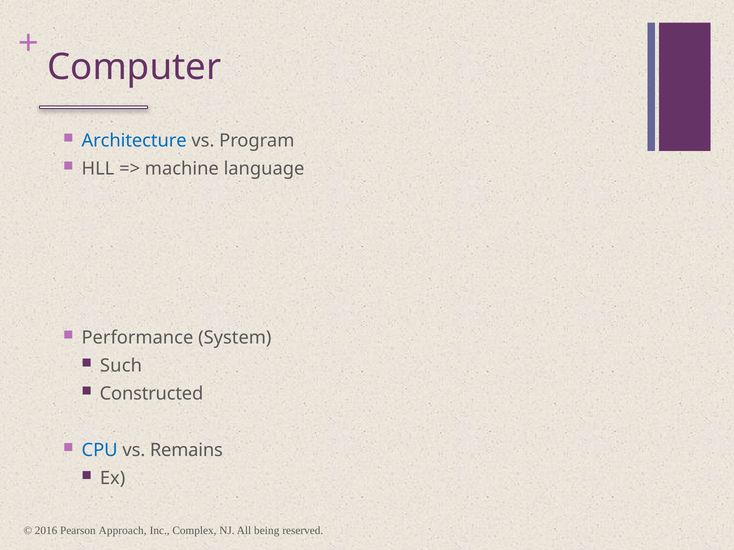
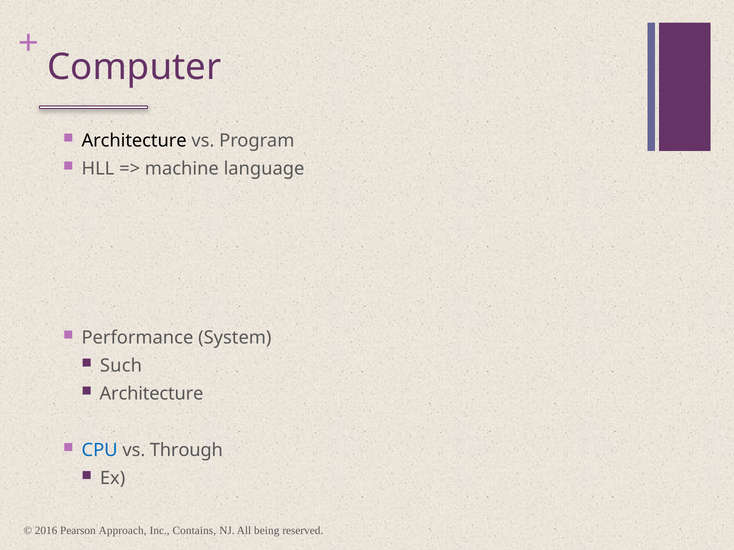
Architecture at (134, 141) colour: blue -> black
Constructed at (151, 394): Constructed -> Architecture
Remains: Remains -> Through
Complex: Complex -> Contains
